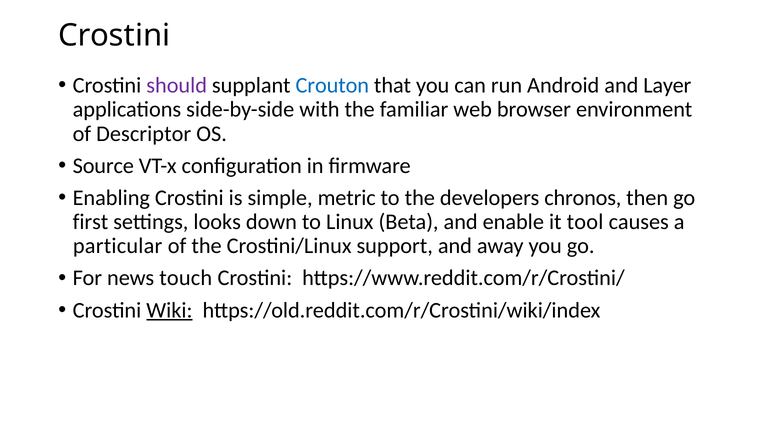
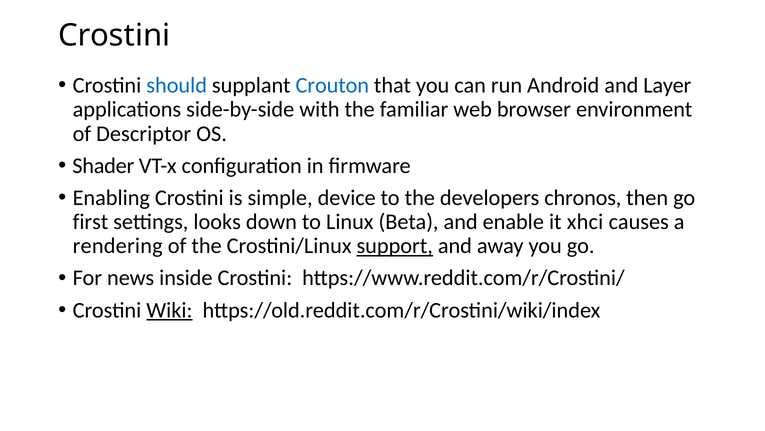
should colour: purple -> blue
Source: Source -> Shader
metric: metric -> device
tool: tool -> xhci
particular: particular -> rendering
support underline: none -> present
touch: touch -> inside
